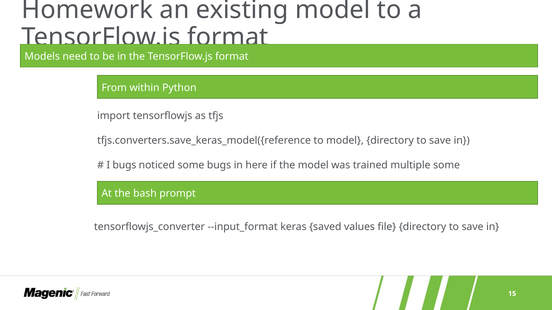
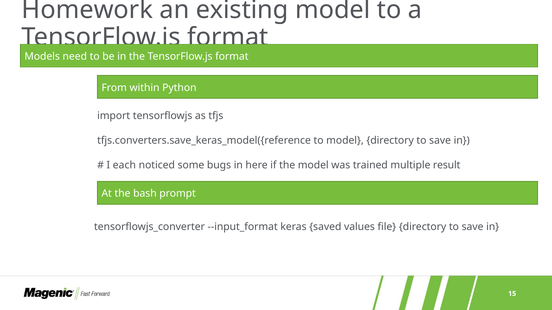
I bugs: bugs -> each
multiple some: some -> result
